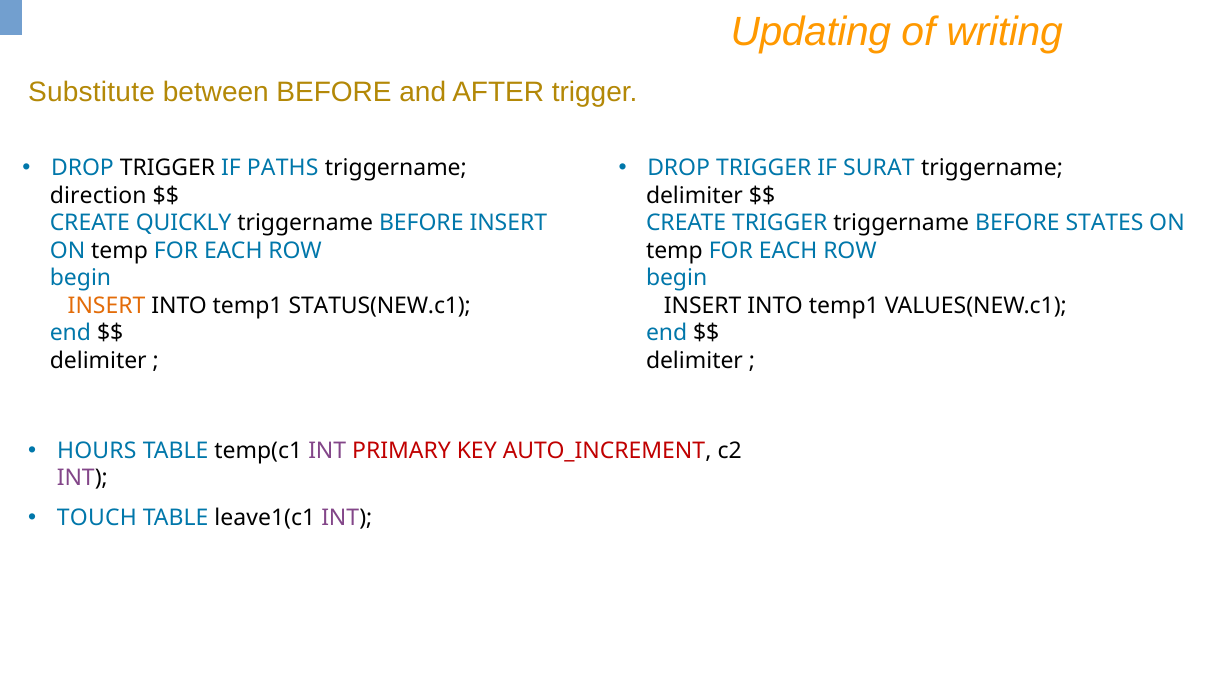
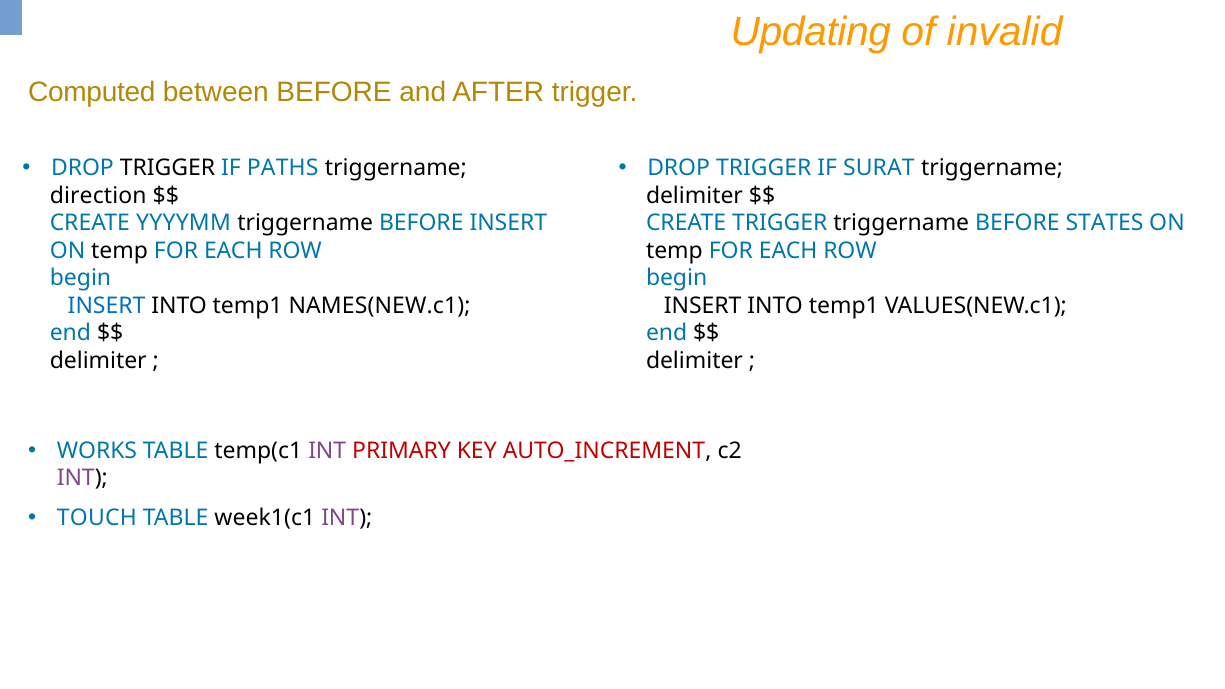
writing: writing -> invalid
Substitute: Substitute -> Computed
QUICKLY: QUICKLY -> YYYYMM
INSERT at (107, 306) colour: orange -> blue
STATUS(NEW.c1: STATUS(NEW.c1 -> NAMES(NEW.c1
HOURS: HOURS -> WORKS
leave1(c1: leave1(c1 -> week1(c1
